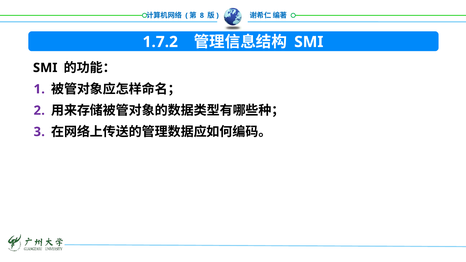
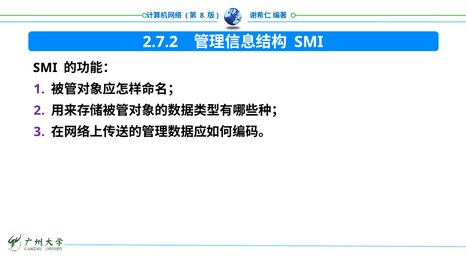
1.7.2: 1.7.2 -> 2.7.2
